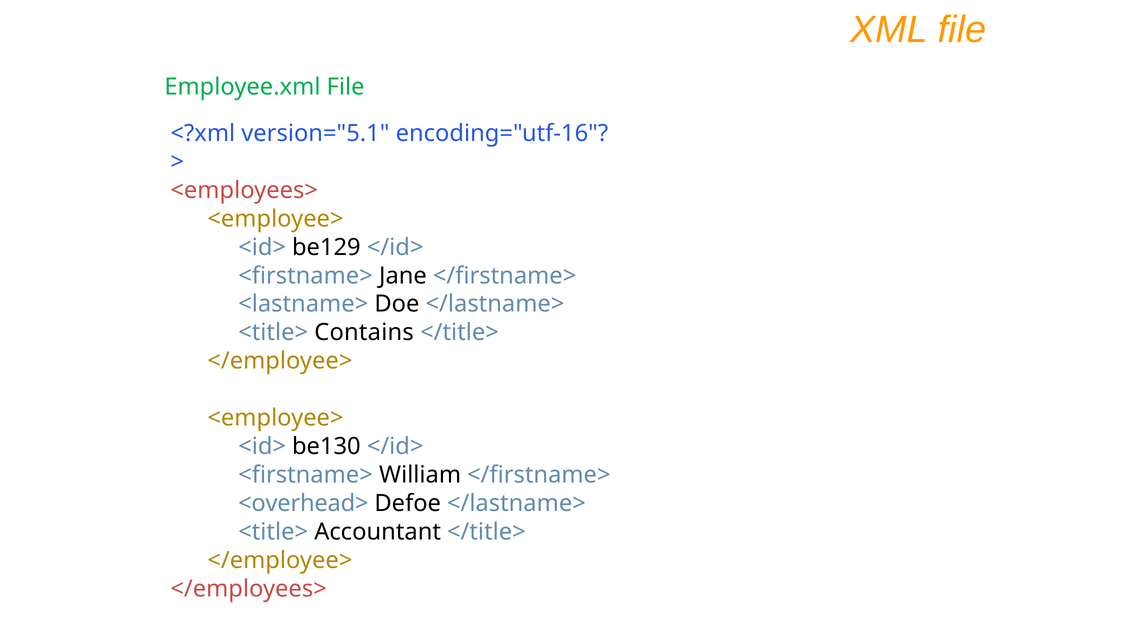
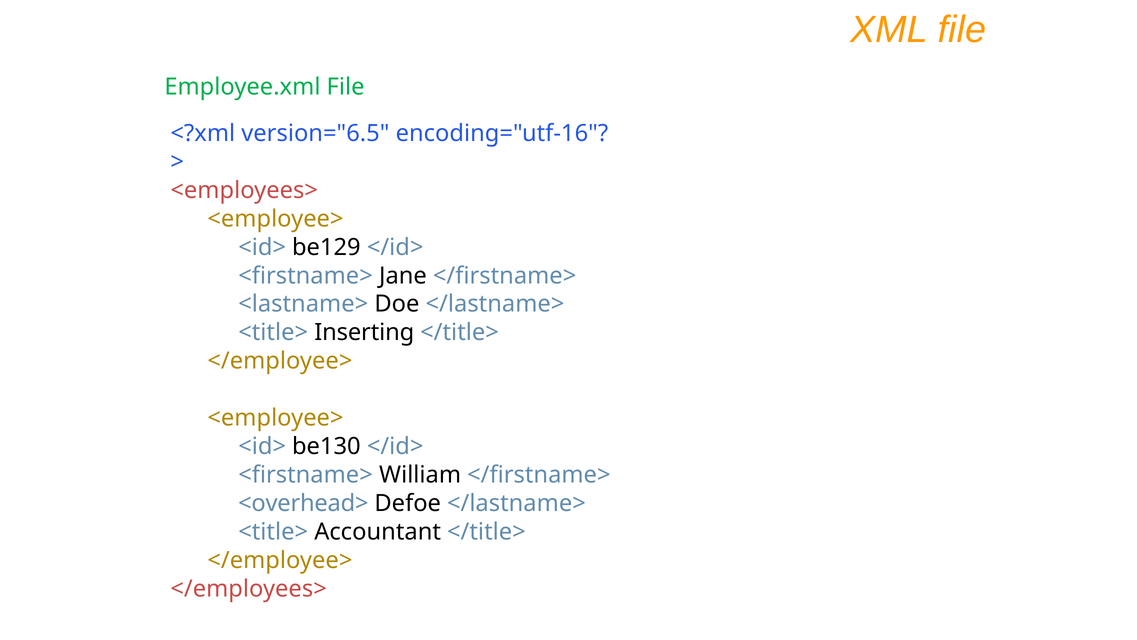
version="5.1: version="5.1 -> version="6.5
Contains: Contains -> Inserting
